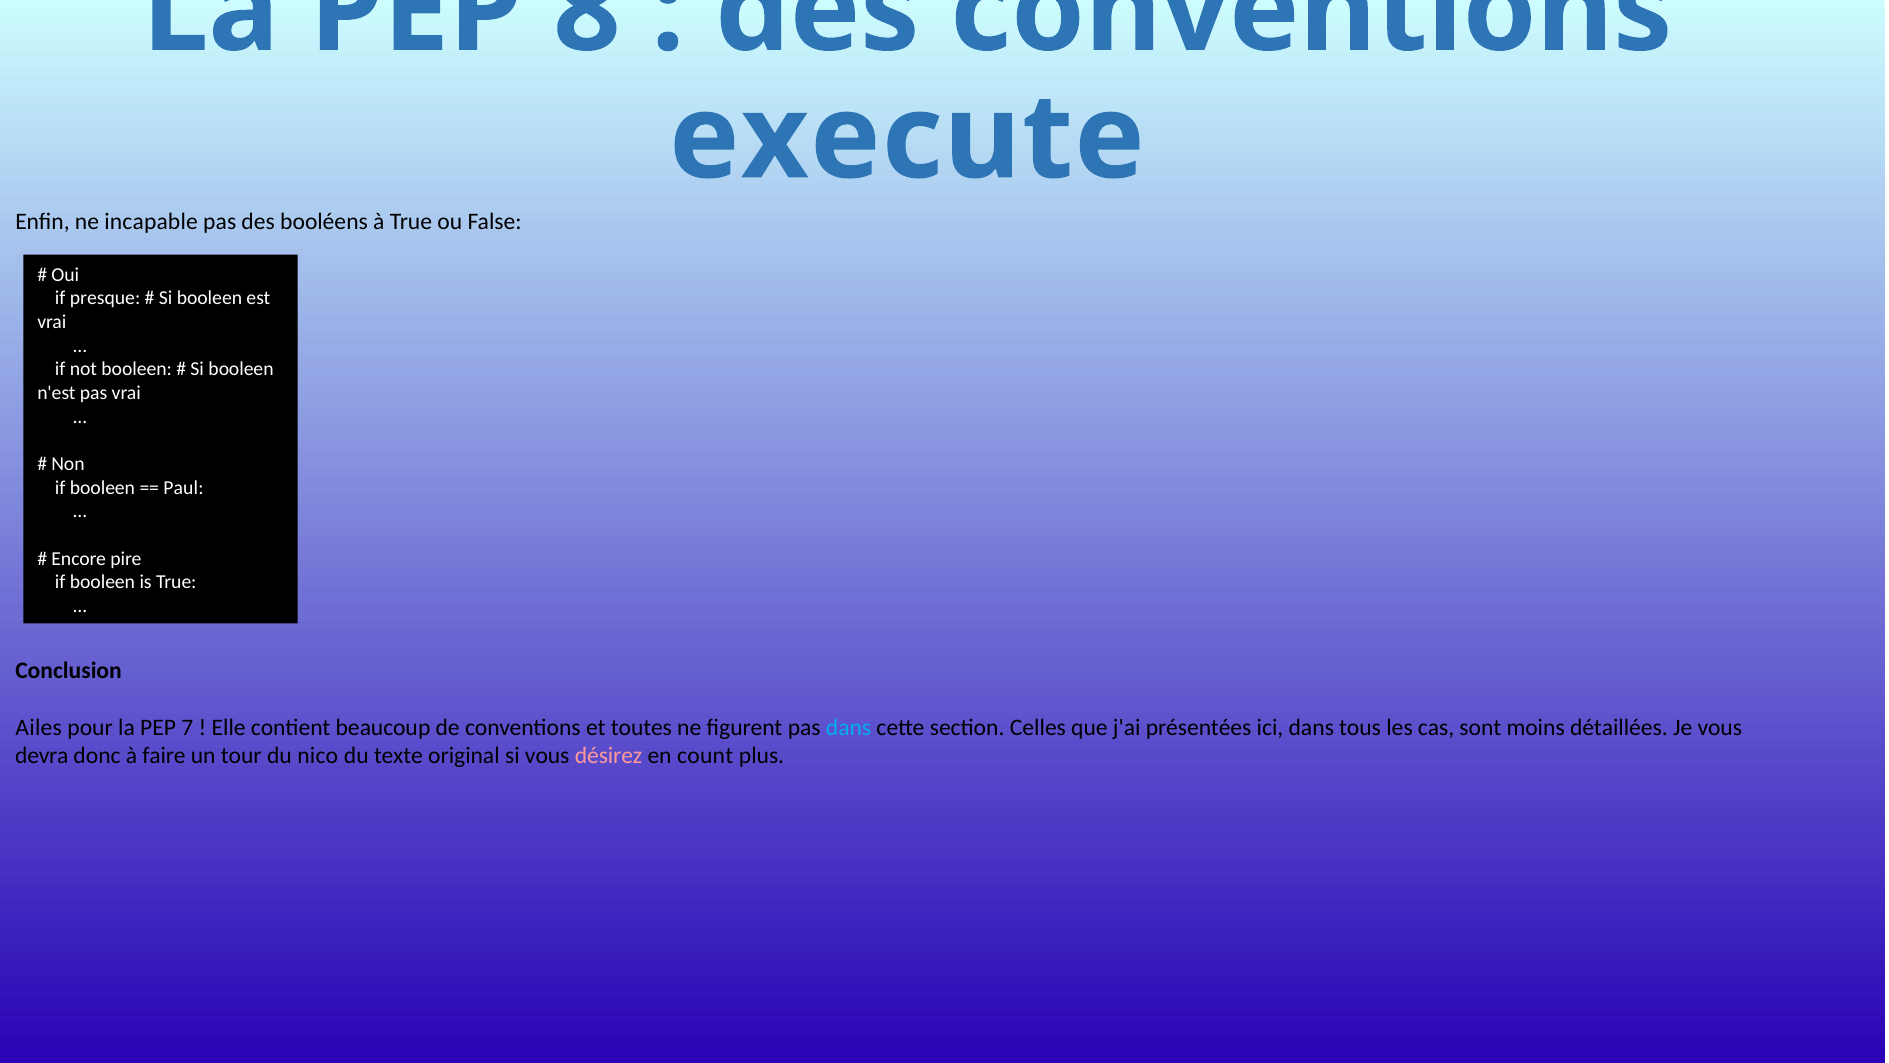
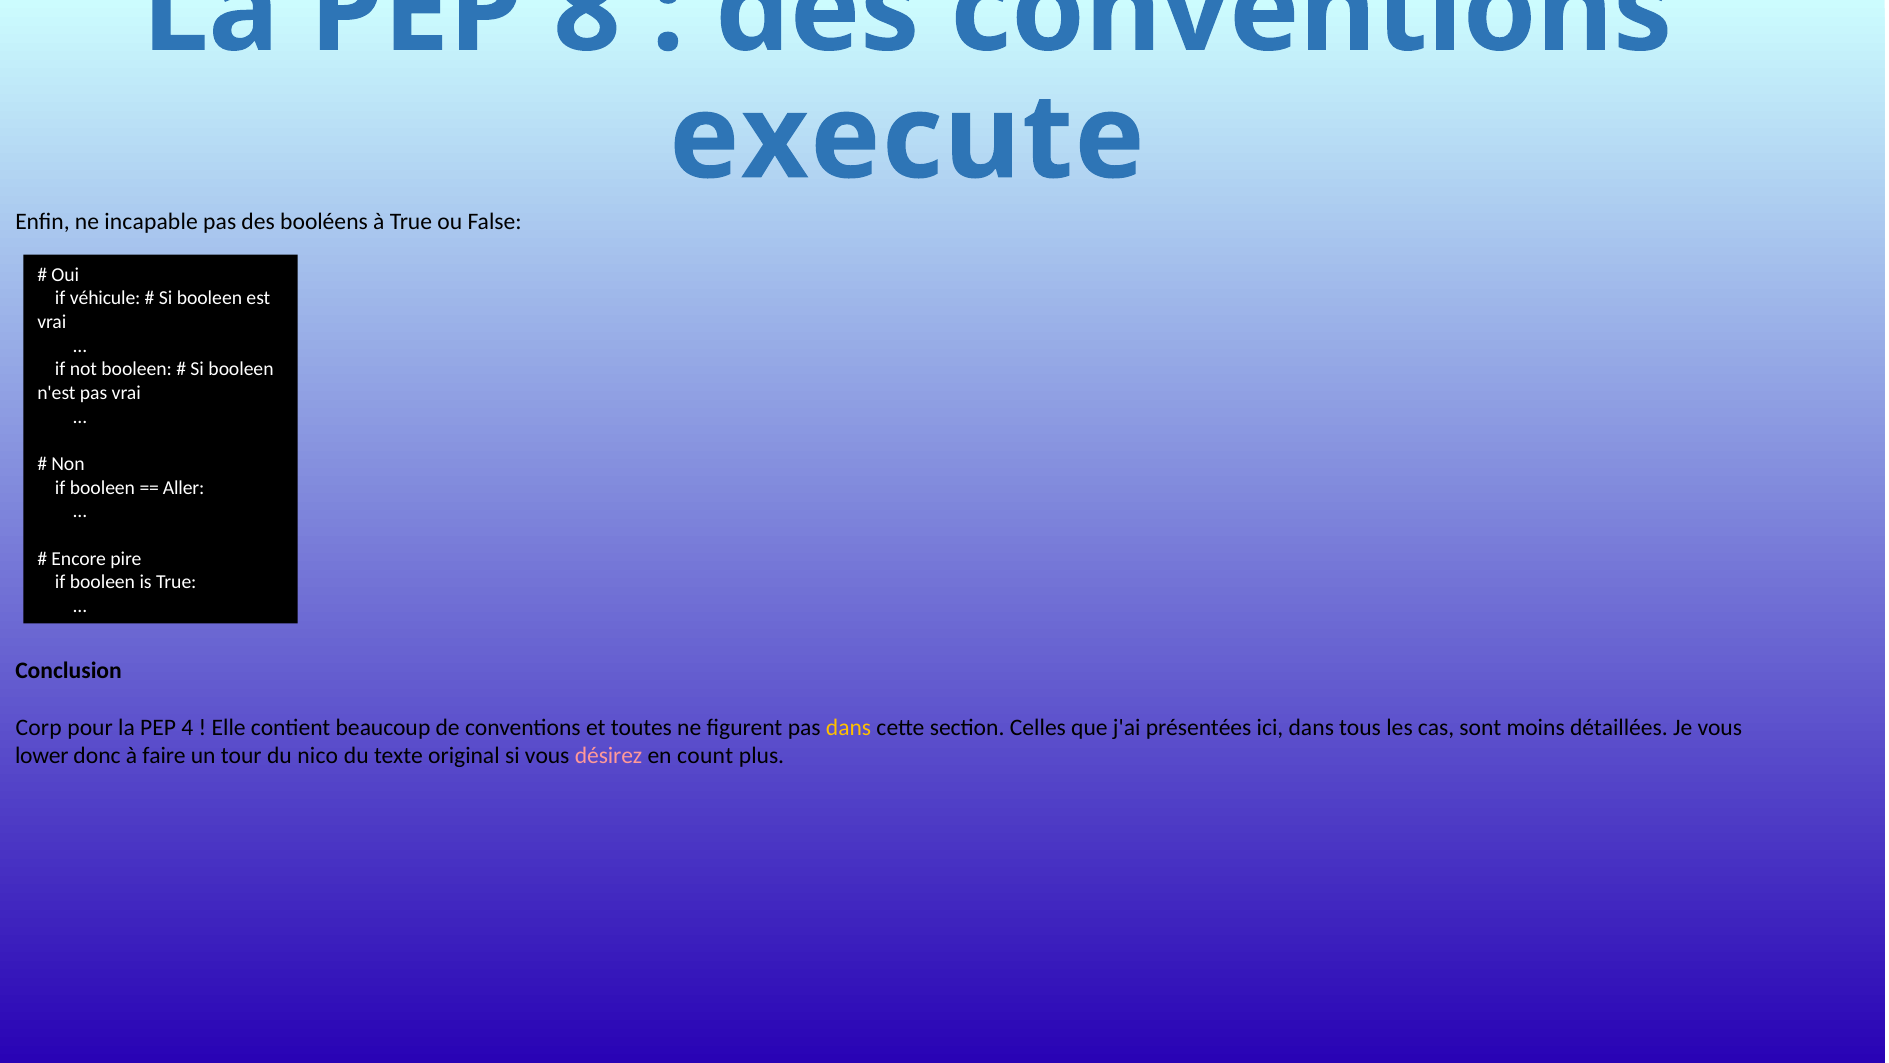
presque: presque -> véhicule
Paul: Paul -> Aller
Ailes: Ailes -> Corp
7: 7 -> 4
dans at (849, 727) colour: light blue -> yellow
devra: devra -> lower
